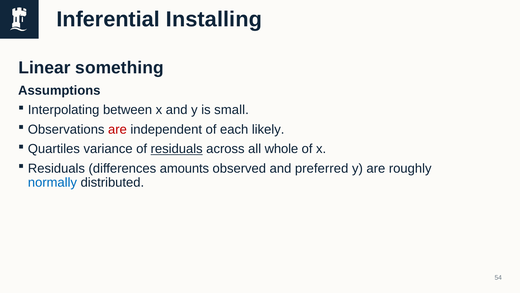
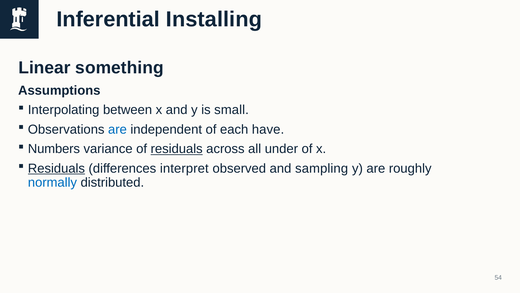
are at (117, 129) colour: red -> blue
likely: likely -> have
Quartiles: Quartiles -> Numbers
whole: whole -> under
Residuals at (56, 168) underline: none -> present
amounts: amounts -> interpret
preferred: preferred -> sampling
